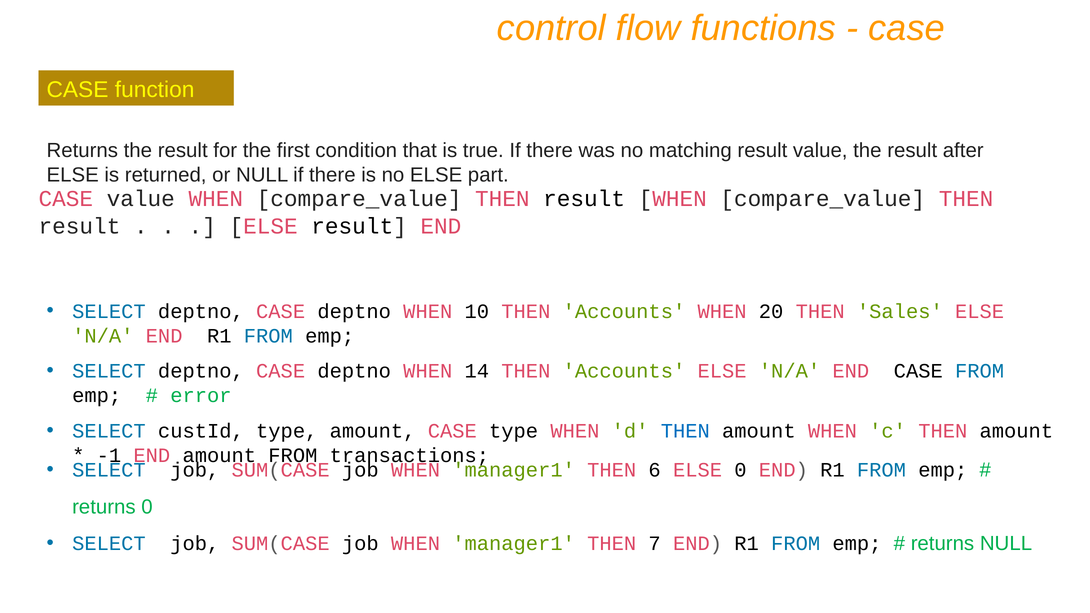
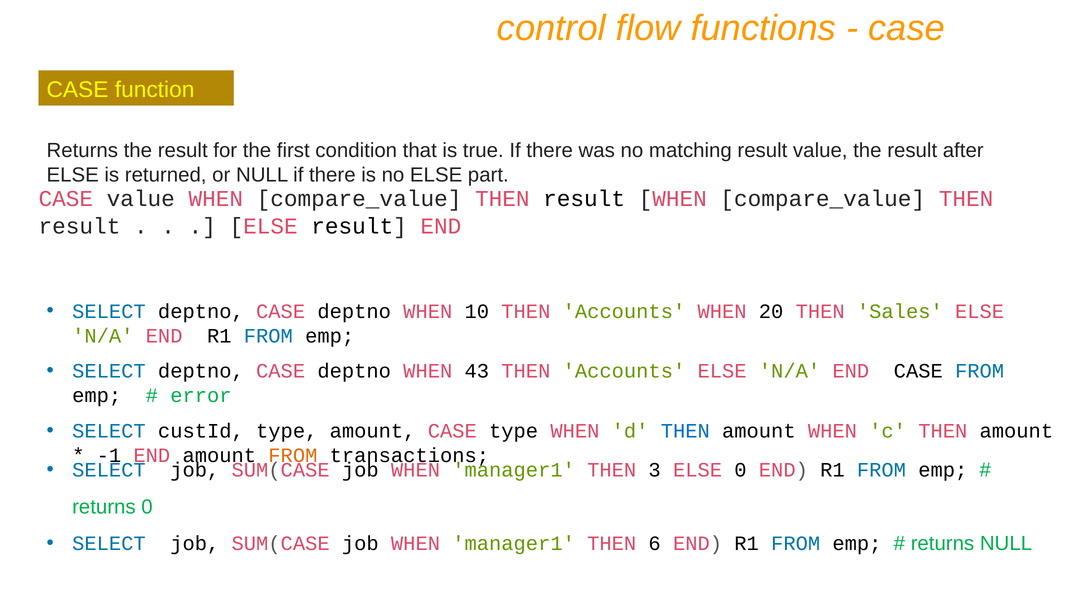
14: 14 -> 43
FROM at (293, 456) colour: black -> orange
6: 6 -> 3
7: 7 -> 6
